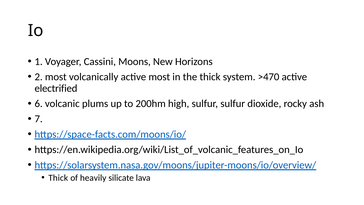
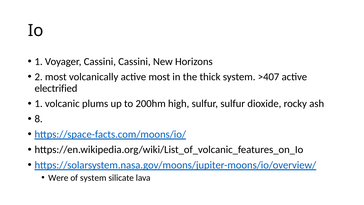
Cassini Moons: Moons -> Cassini
>470: >470 -> >407
6 at (39, 104): 6 -> 1
7: 7 -> 8
Thick at (58, 178): Thick -> Were
of heavily: heavily -> system
